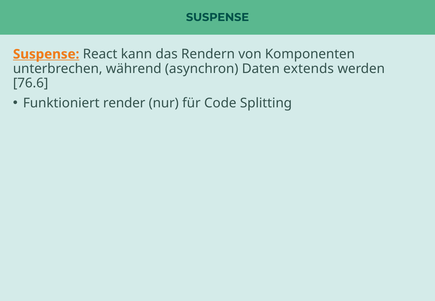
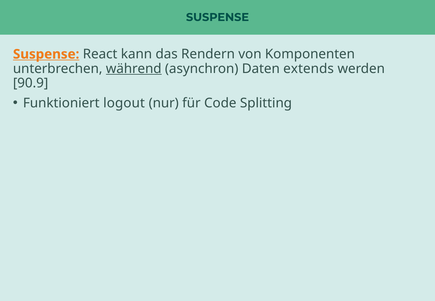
während underline: none -> present
76.6: 76.6 -> 90.9
render: render -> logout
